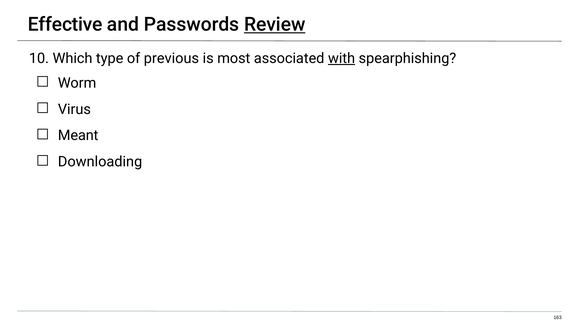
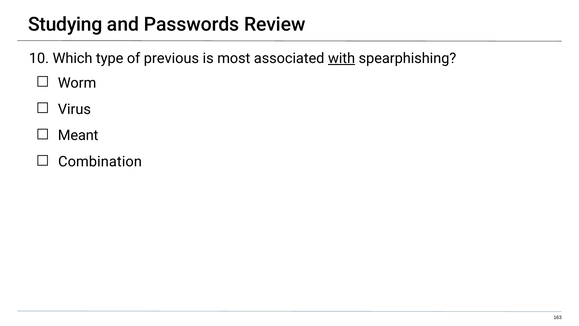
Effective: Effective -> Studying
Review underline: present -> none
Downloading: Downloading -> Combination
